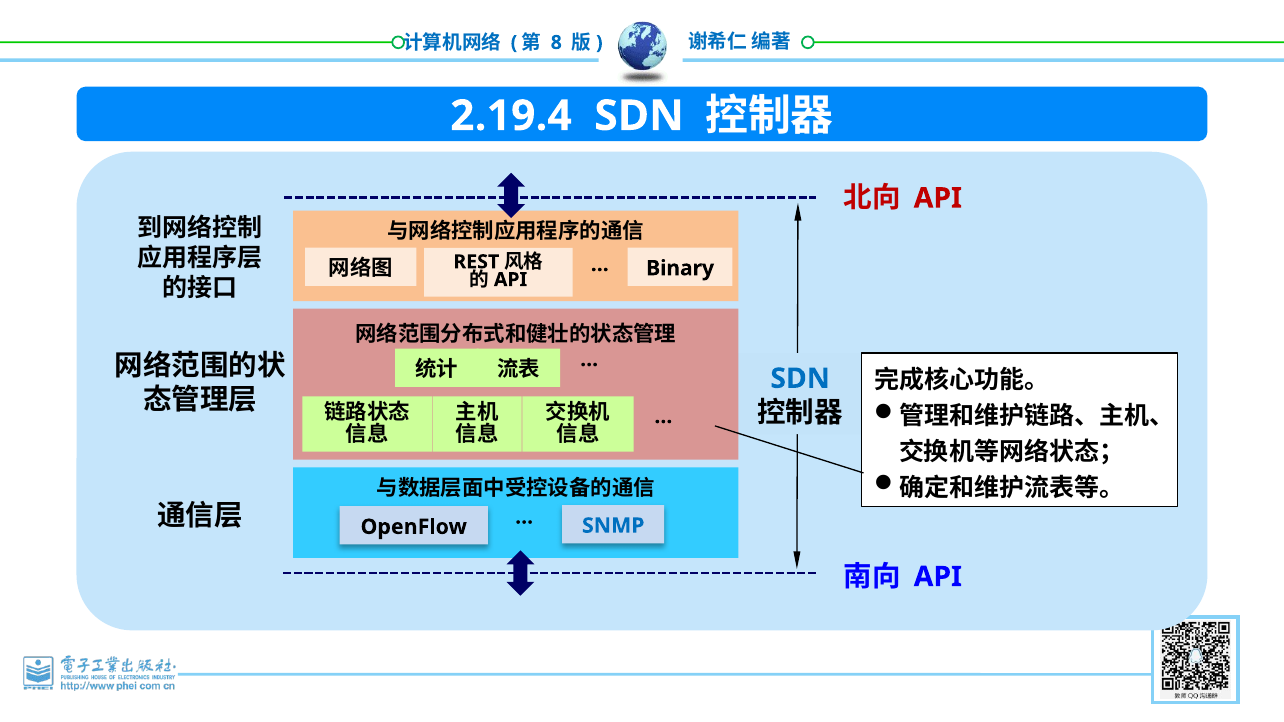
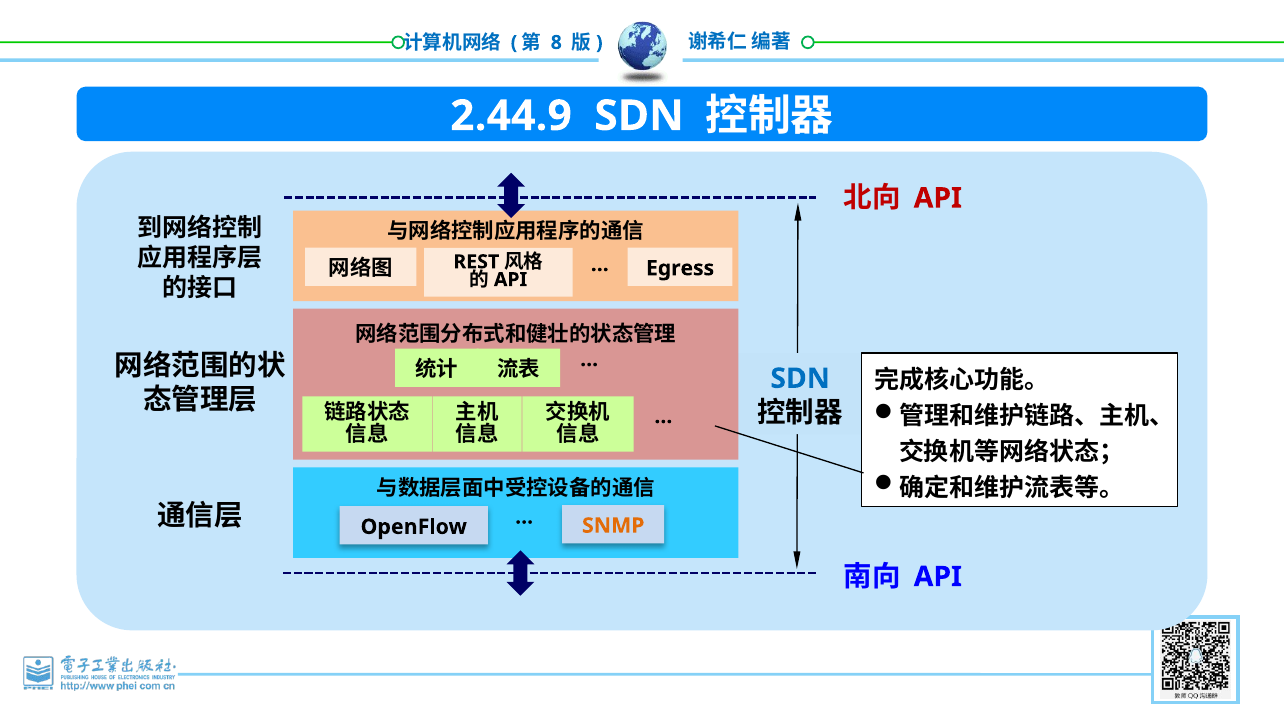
2.19.4: 2.19.4 -> 2.44.9
Binary: Binary -> Egress
SNMP colour: blue -> orange
